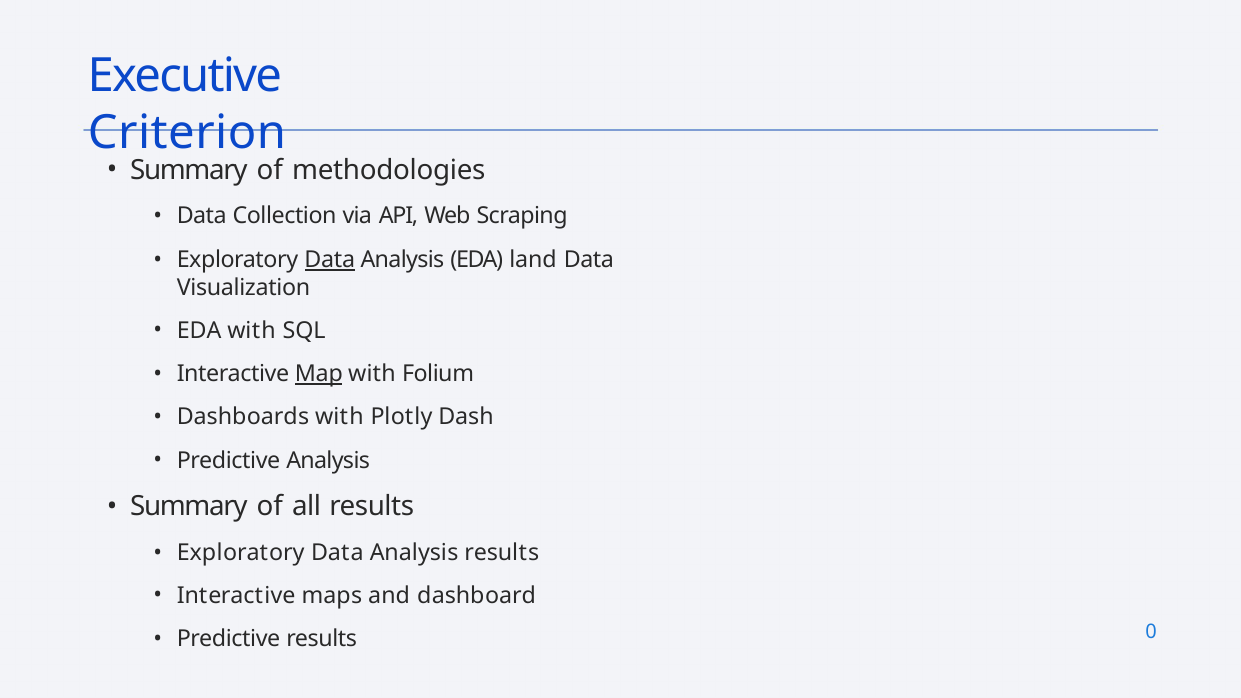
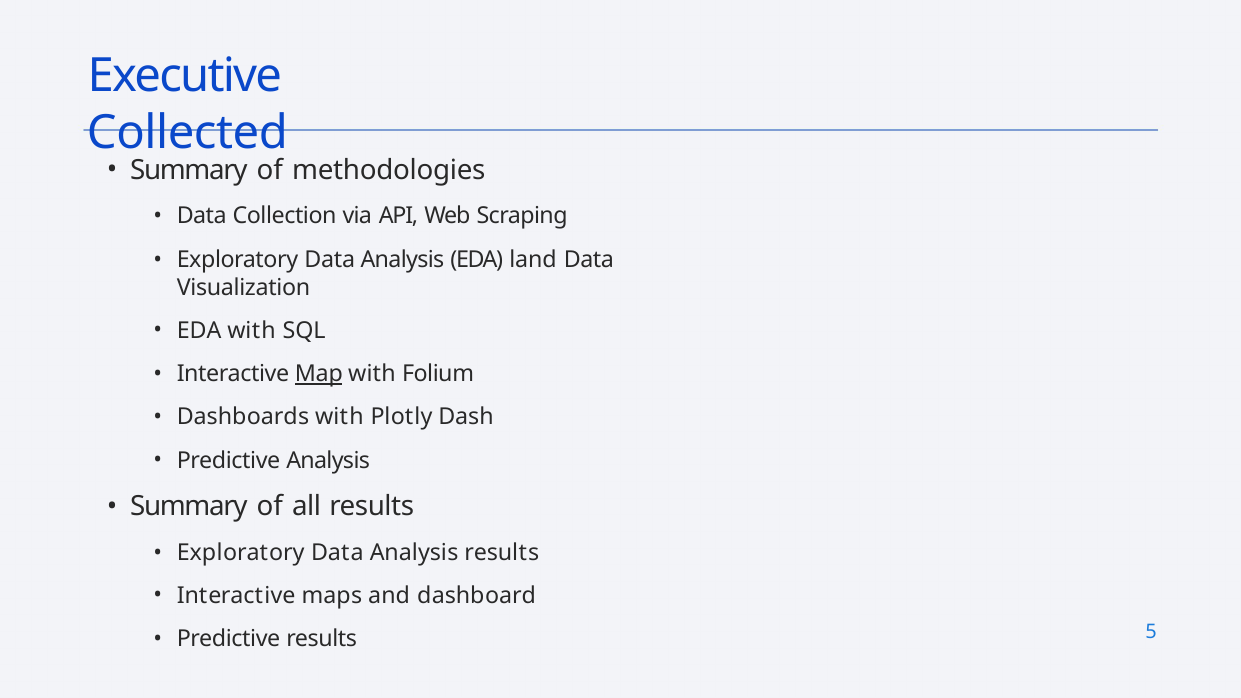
Criterion: Criterion -> Collected
Data at (330, 260) underline: present -> none
0: 0 -> 5
